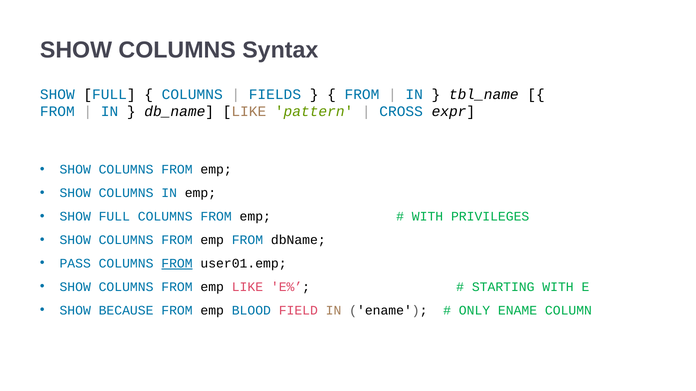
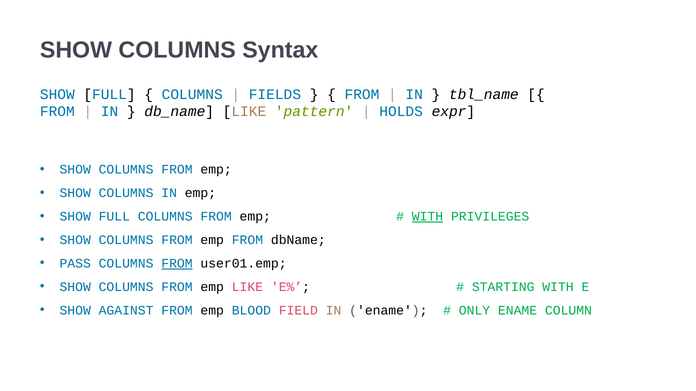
CROSS: CROSS -> HOLDS
WITH at (428, 217) underline: none -> present
BECAUSE: BECAUSE -> AGAINST
